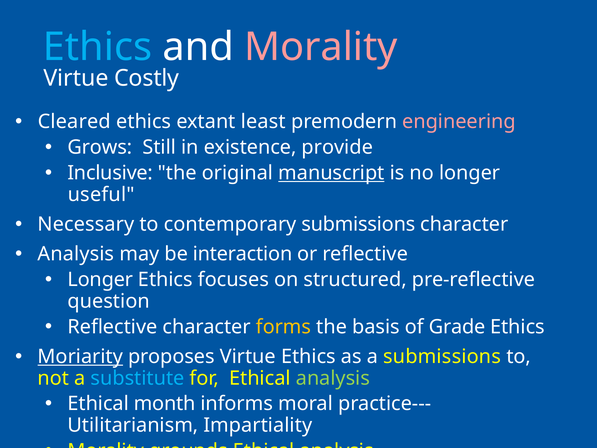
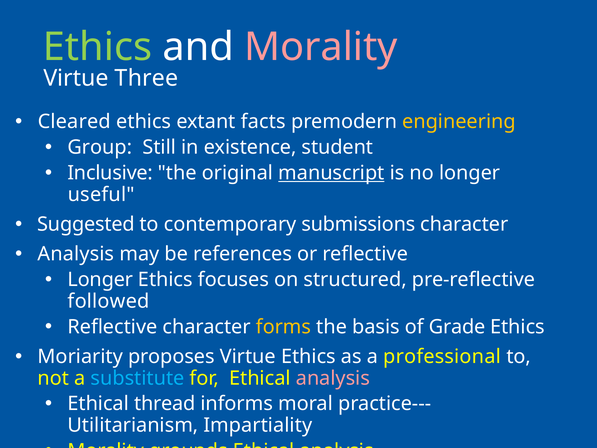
Ethics at (97, 47) colour: light blue -> light green
Costly: Costly -> Three
least: least -> facts
engineering colour: pink -> yellow
Grows: Grows -> Group
provide: provide -> student
Necessary: Necessary -> Suggested
interaction: interaction -> references
question: question -> followed
Moriarity underline: present -> none
a submissions: submissions -> professional
analysis at (333, 378) colour: light green -> pink
month: month -> thread
